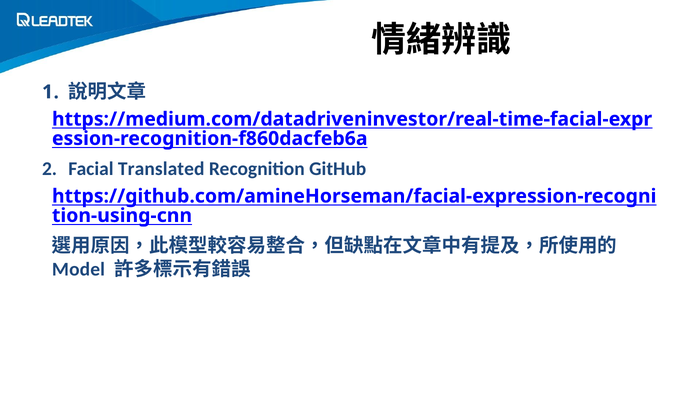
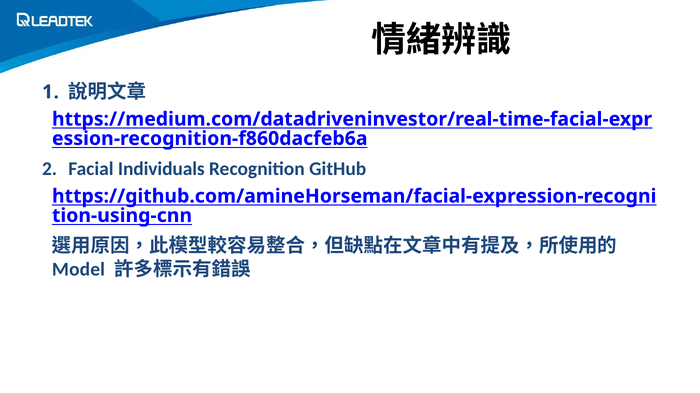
Translated: Translated -> Individuals
